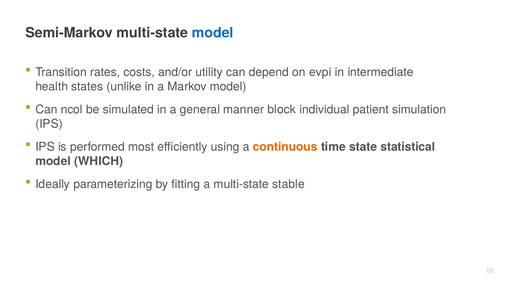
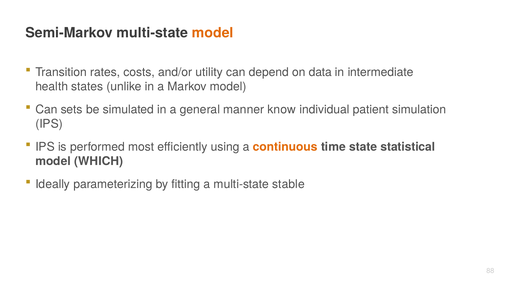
model at (213, 33) colour: blue -> orange
evpi: evpi -> data
ncol: ncol -> sets
block: block -> know
